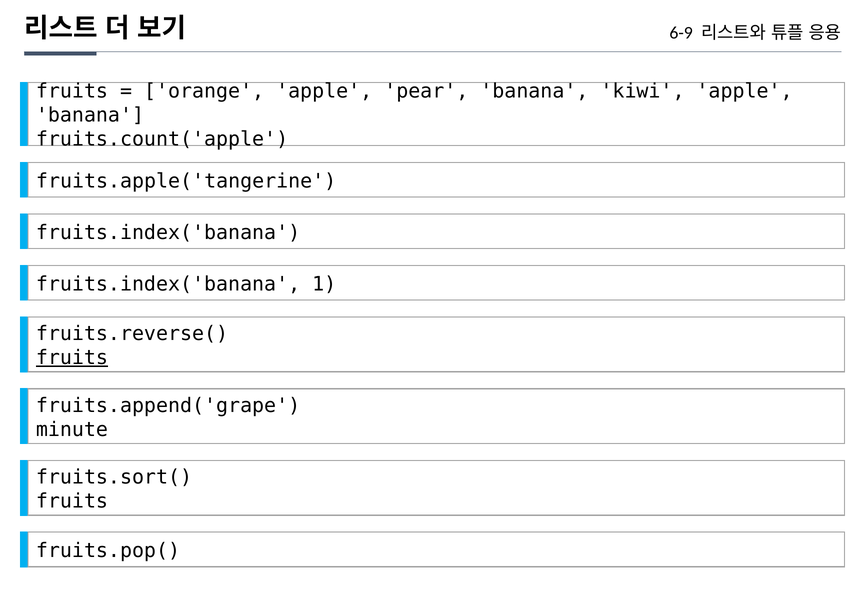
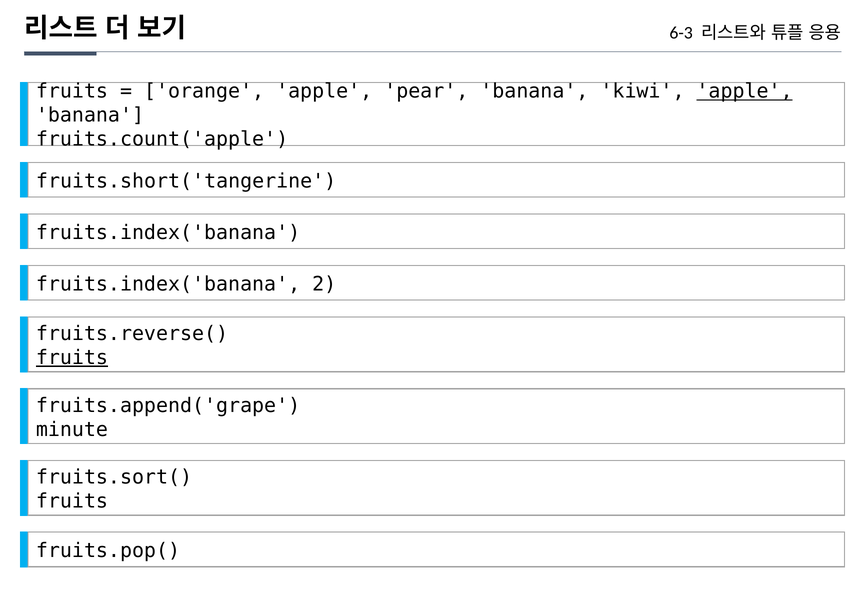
6-9: 6-9 -> 6-3
apple at (745, 91) underline: none -> present
fruits.apple('tangerine: fruits.apple('tangerine -> fruits.short('tangerine
1: 1 -> 2
